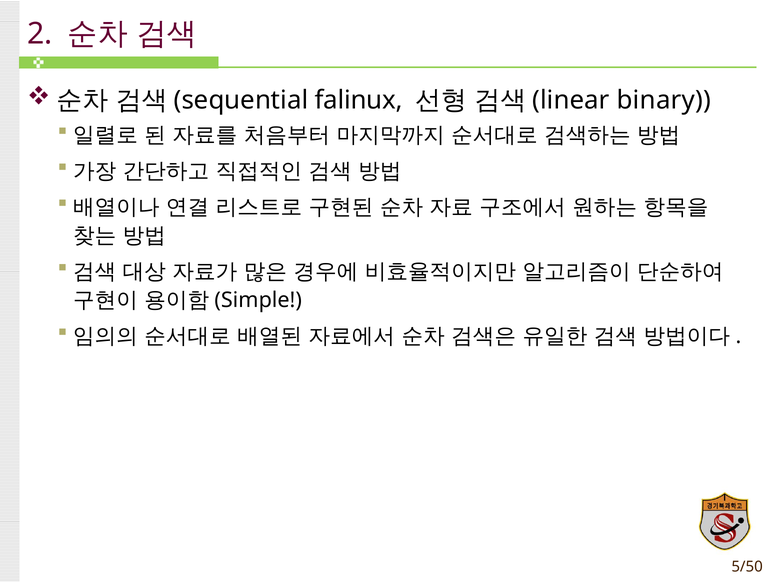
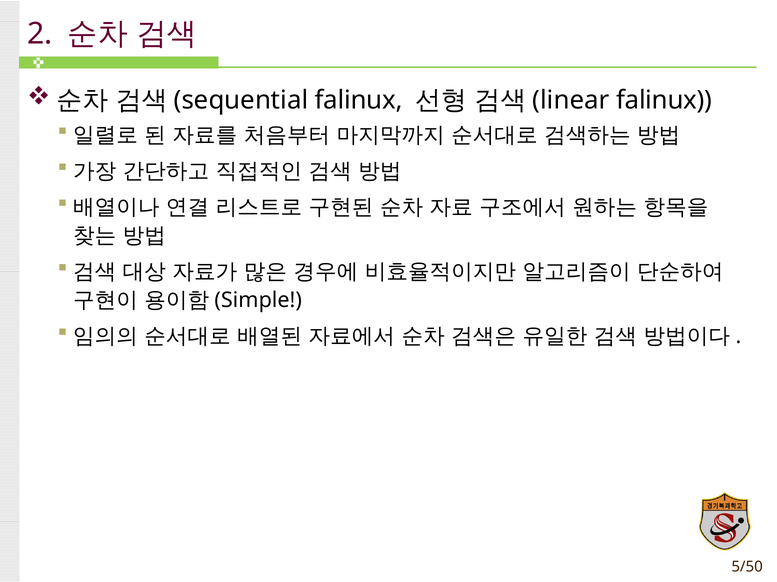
binary at (664, 100): binary -> falinux
